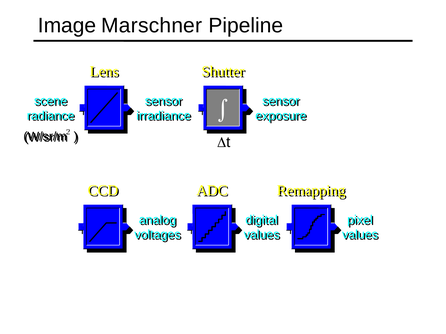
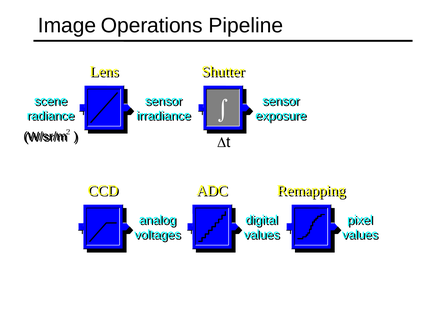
Marschner: Marschner -> Operations
